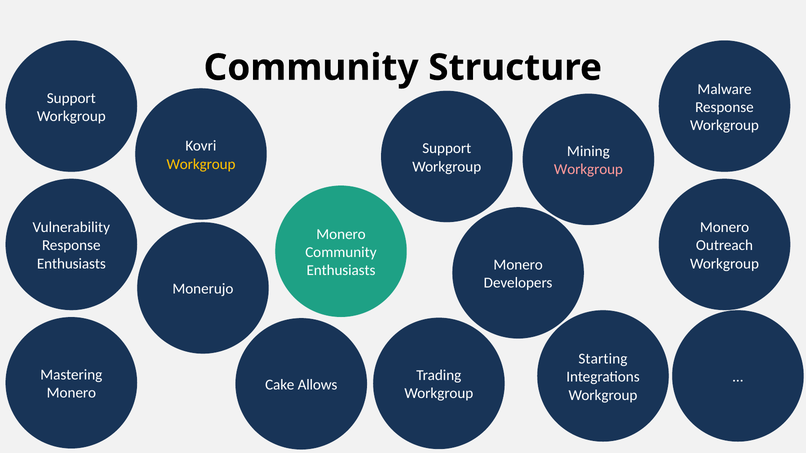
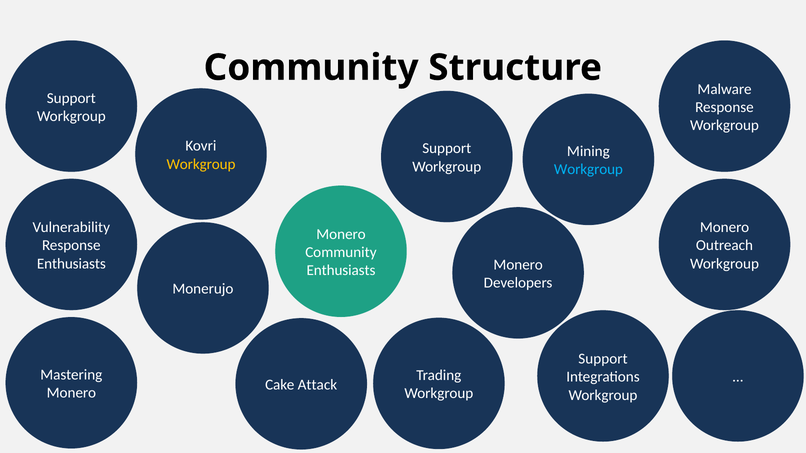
Workgroup at (588, 170) colour: pink -> light blue
Starting at (603, 359): Starting -> Support
Allows: Allows -> Attack
